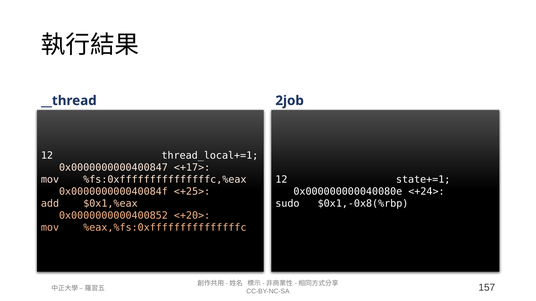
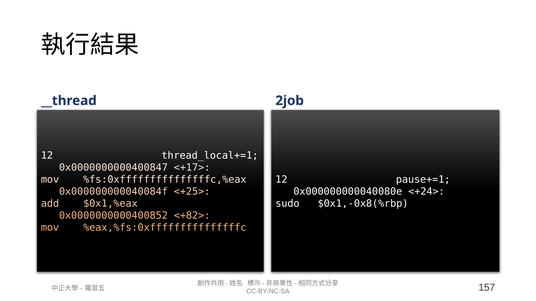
state+=1: state+=1 -> pause+=1
<+20>: <+20> -> <+82>
